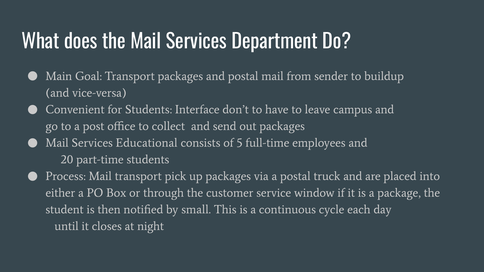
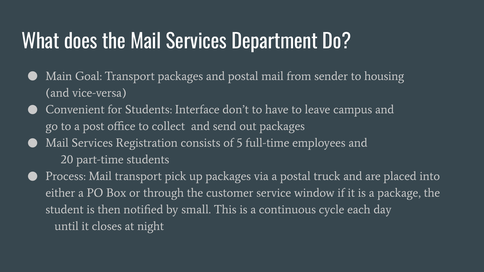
buildup: buildup -> housing
Educational: Educational -> Registration
